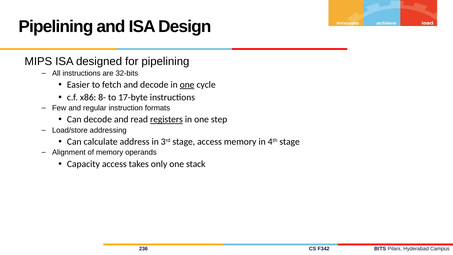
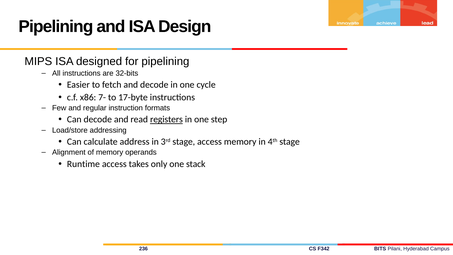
one at (187, 85) underline: present -> none
8-: 8- -> 7-
Capacity: Capacity -> Runtime
